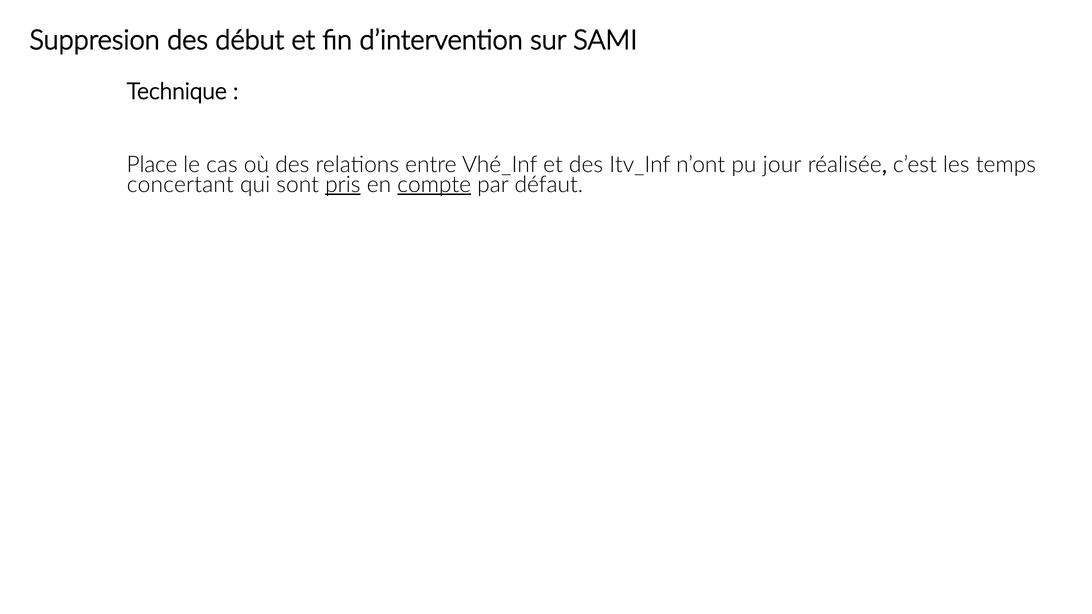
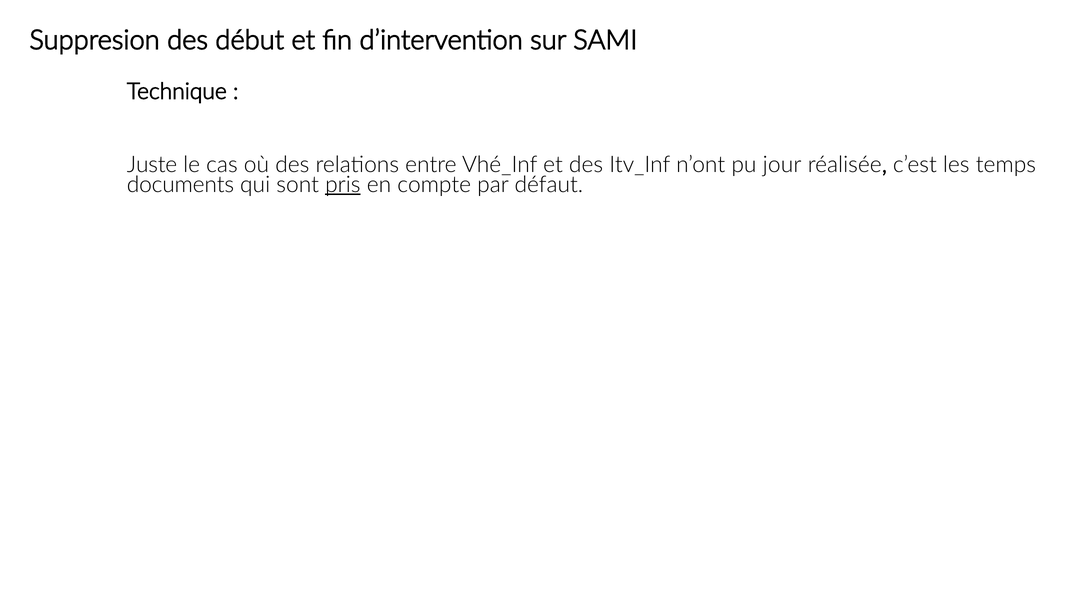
Place: Place -> Juste
concertant: concertant -> documents
compte underline: present -> none
